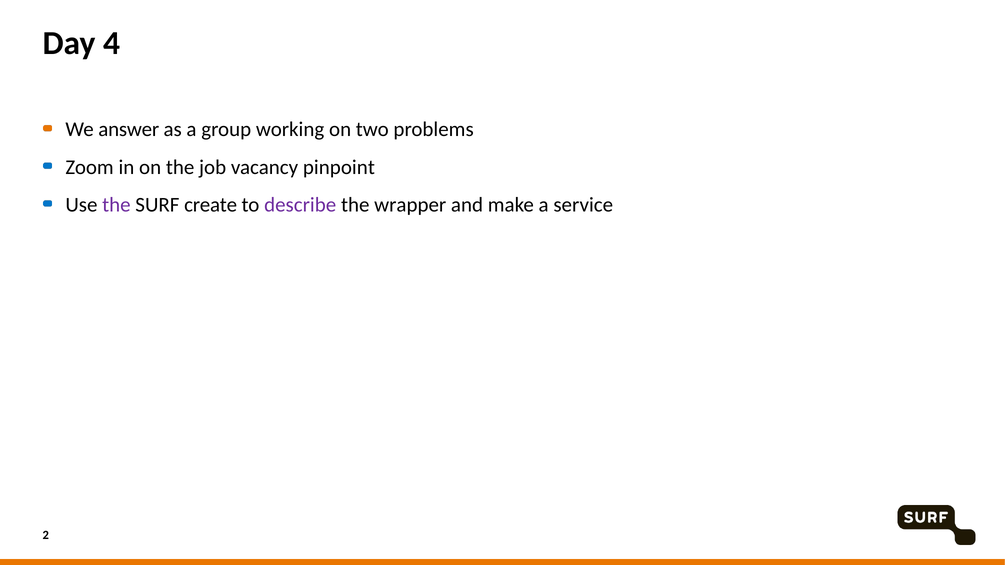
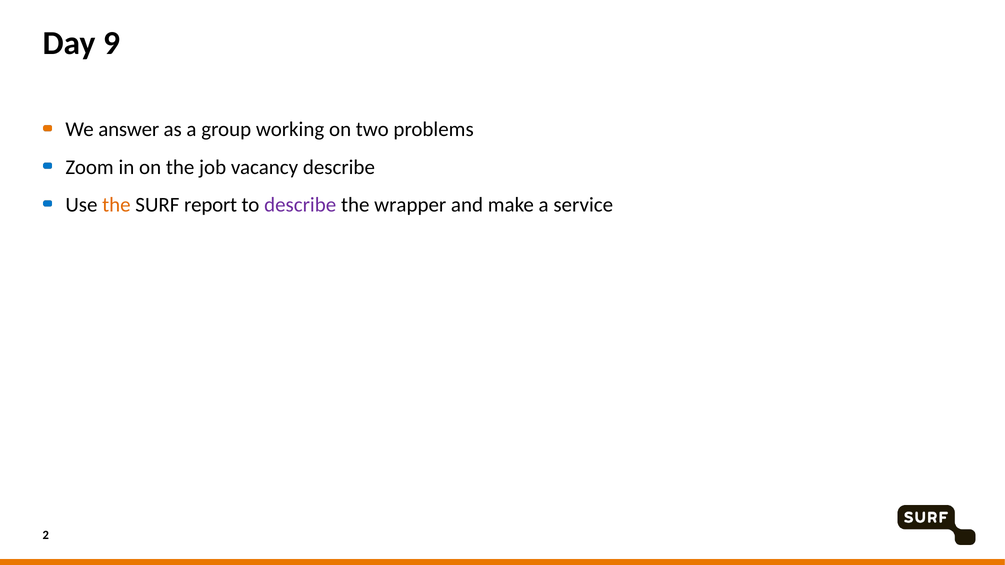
4: 4 -> 9
vacancy pinpoint: pinpoint -> describe
the at (116, 205) colour: purple -> orange
create: create -> report
